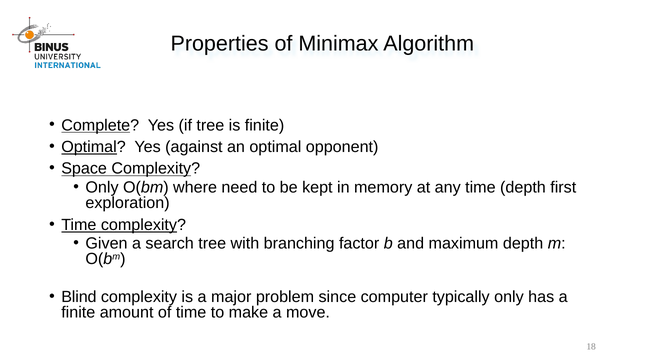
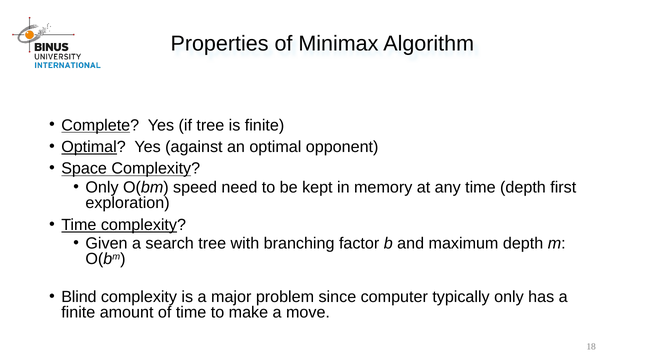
where: where -> speed
